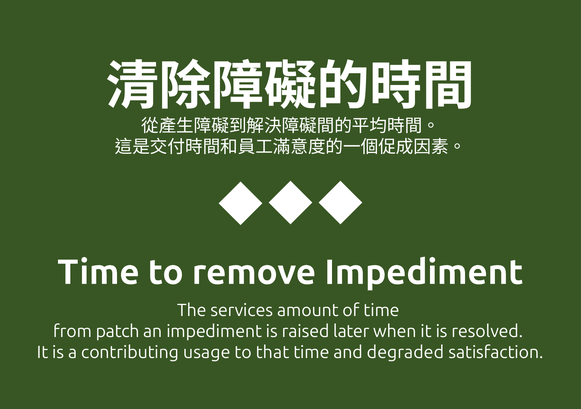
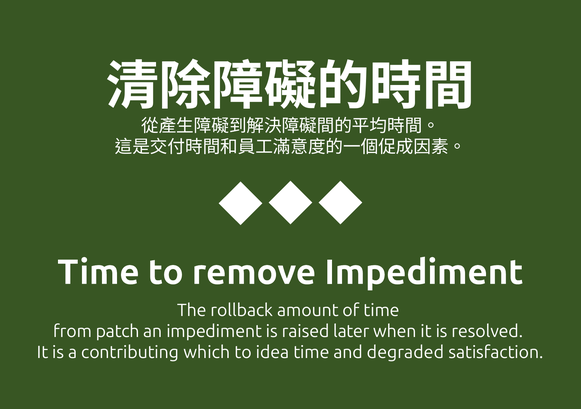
services: services -> rollback
usage: usage -> which
that: that -> idea
